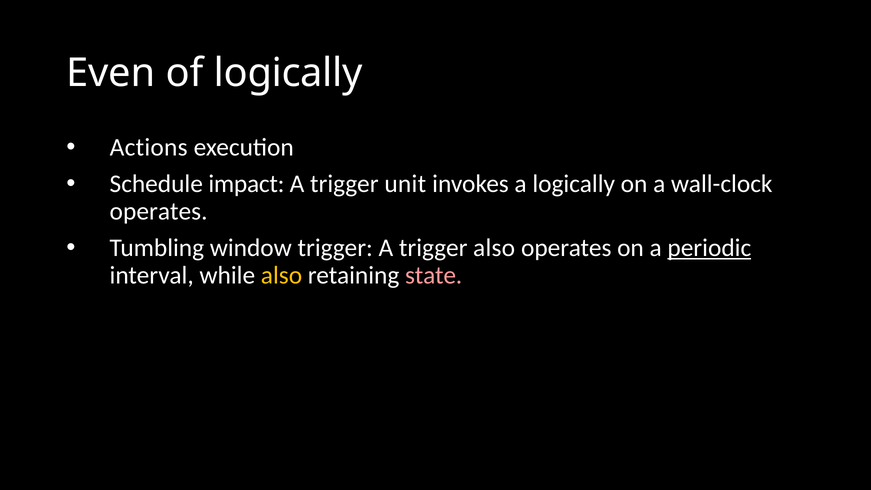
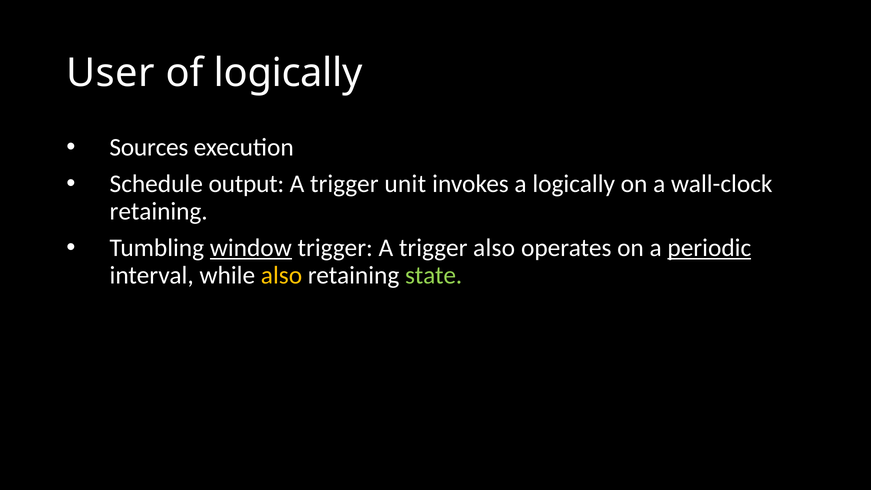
Even: Even -> User
Actions: Actions -> Sources
impact: impact -> output
operates at (159, 211): operates -> retaining
window underline: none -> present
state colour: pink -> light green
